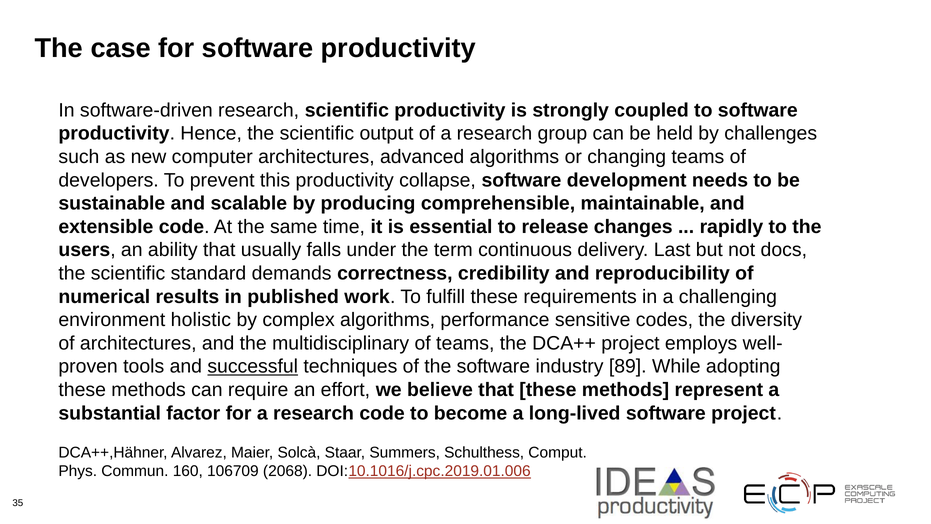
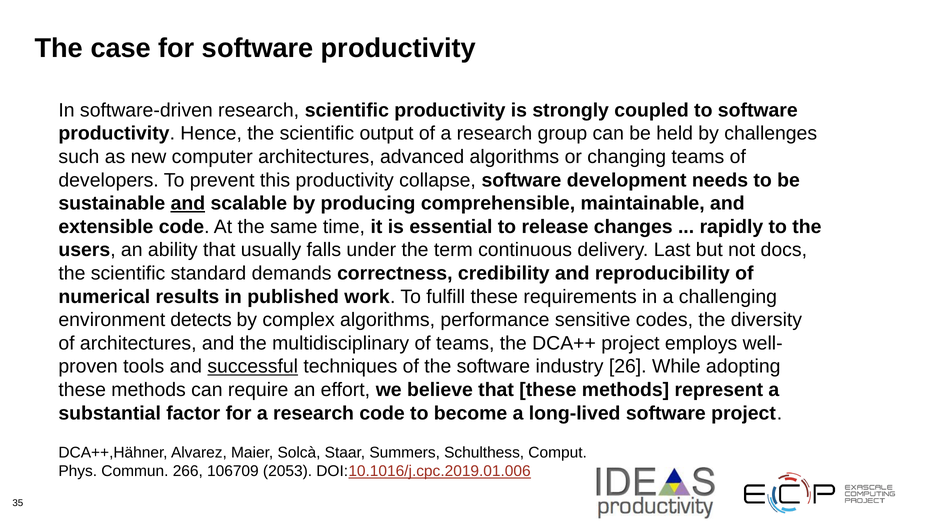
and at (188, 203) underline: none -> present
holistic: holistic -> detects
89: 89 -> 26
160: 160 -> 266
2068: 2068 -> 2053
